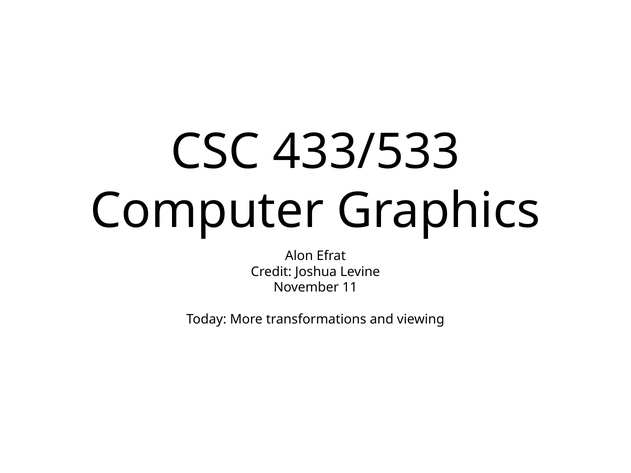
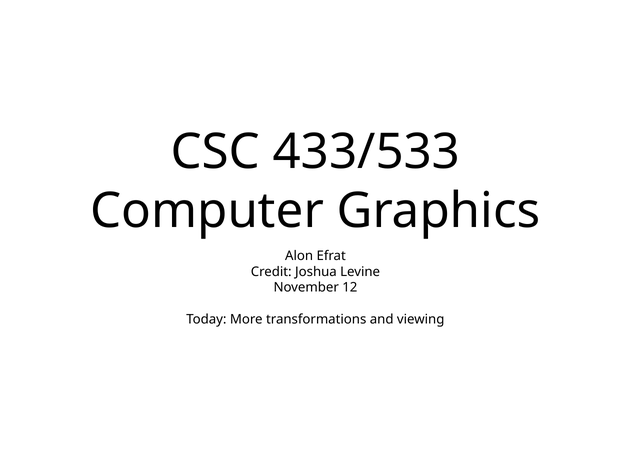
11: 11 -> 12
